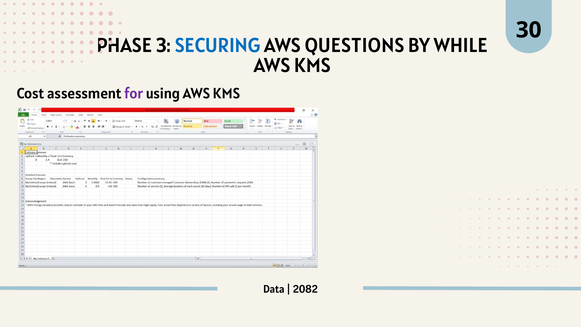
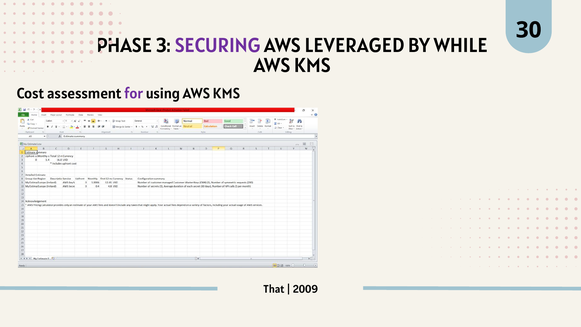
SECURING colour: blue -> purple
QUESTIONS: QUESTIONS -> LEVERAGED
Data: Data -> That
2082: 2082 -> 2009
